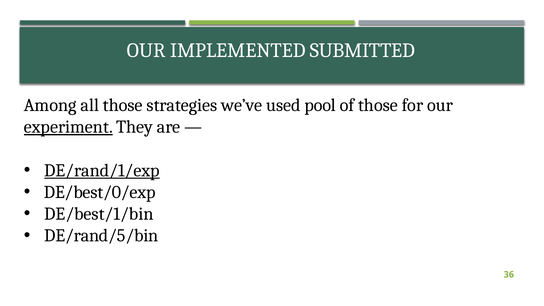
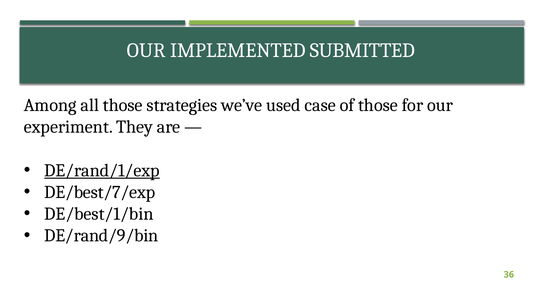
pool: pool -> case
experiment underline: present -> none
DE/best/0/exp: DE/best/0/exp -> DE/best/7/exp
DE/rand/5/bin: DE/rand/5/bin -> DE/rand/9/bin
